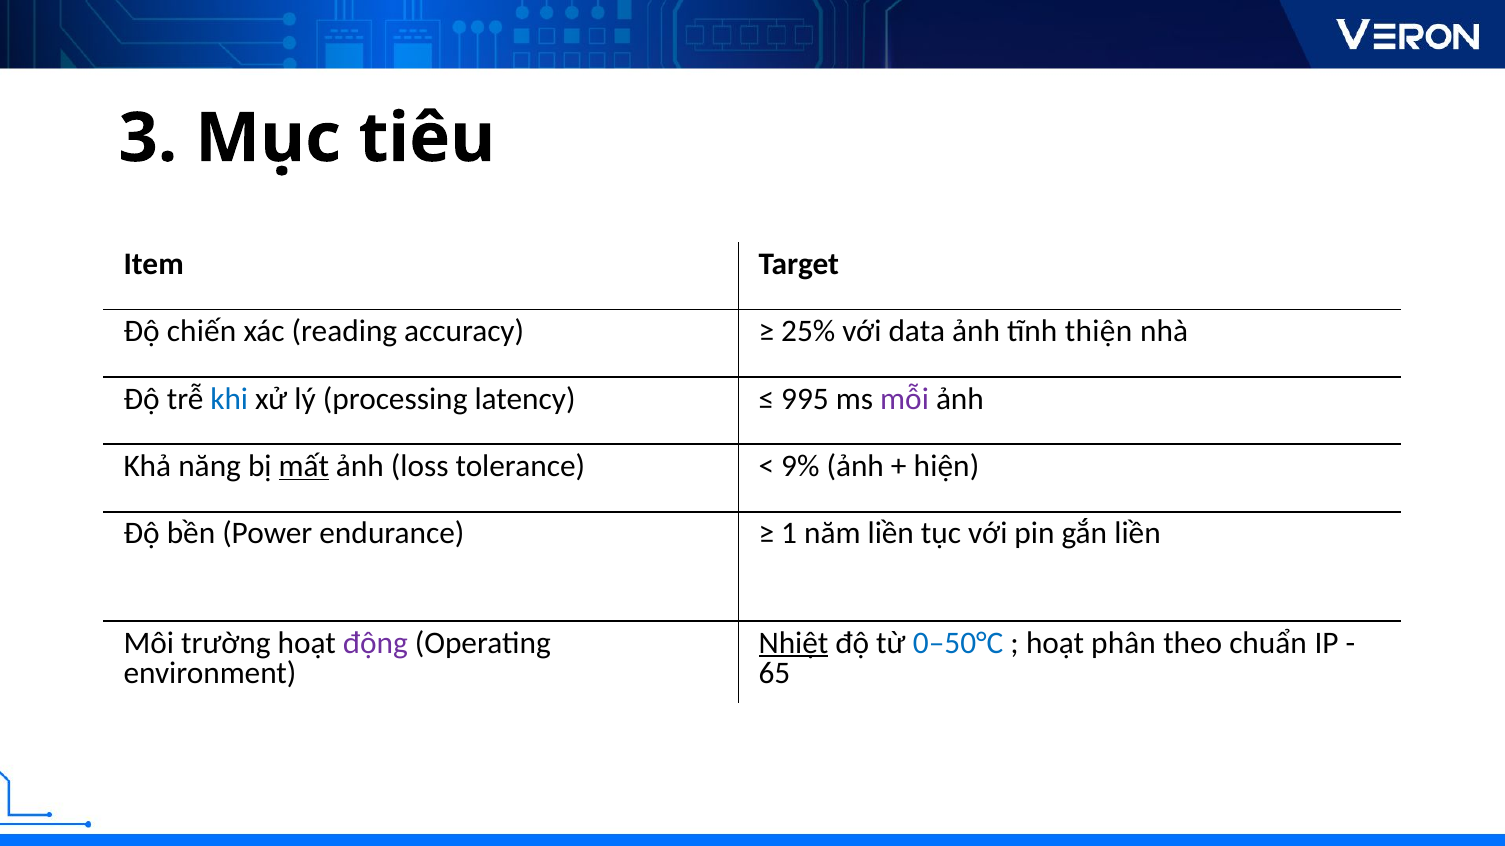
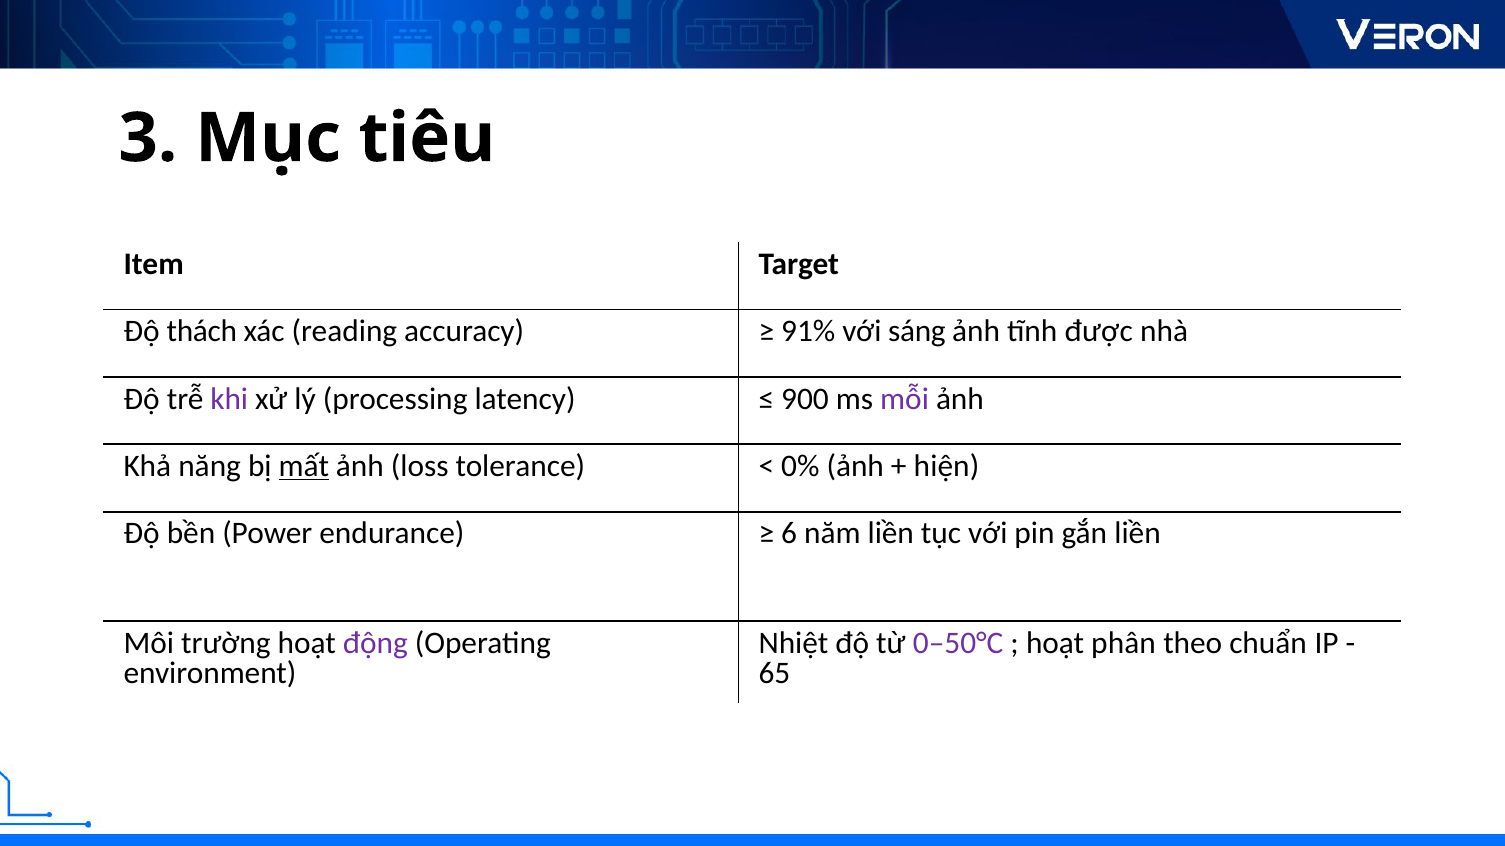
chiến: chiến -> thách
25%: 25% -> 91%
data: data -> sáng
thiện: thiện -> được
khi colour: blue -> purple
995: 995 -> 900
9%: 9% -> 0%
1: 1 -> 6
Nhiệt underline: present -> none
0–50°C colour: blue -> purple
